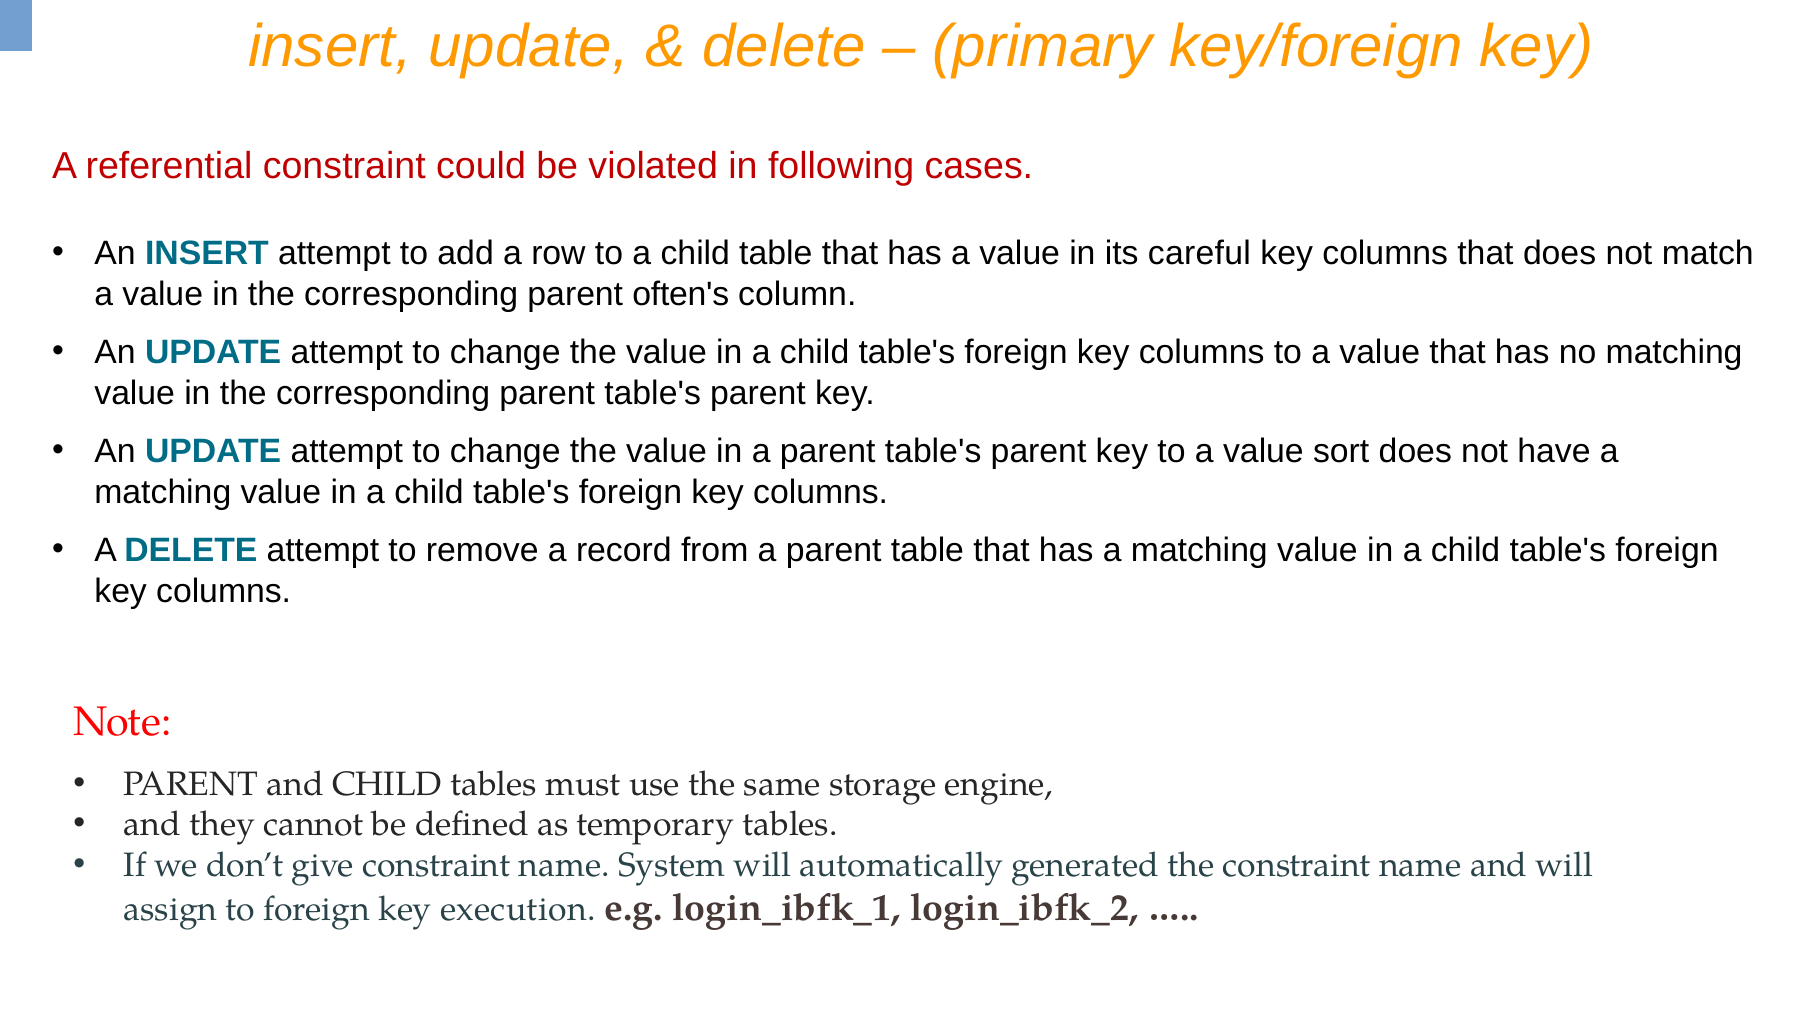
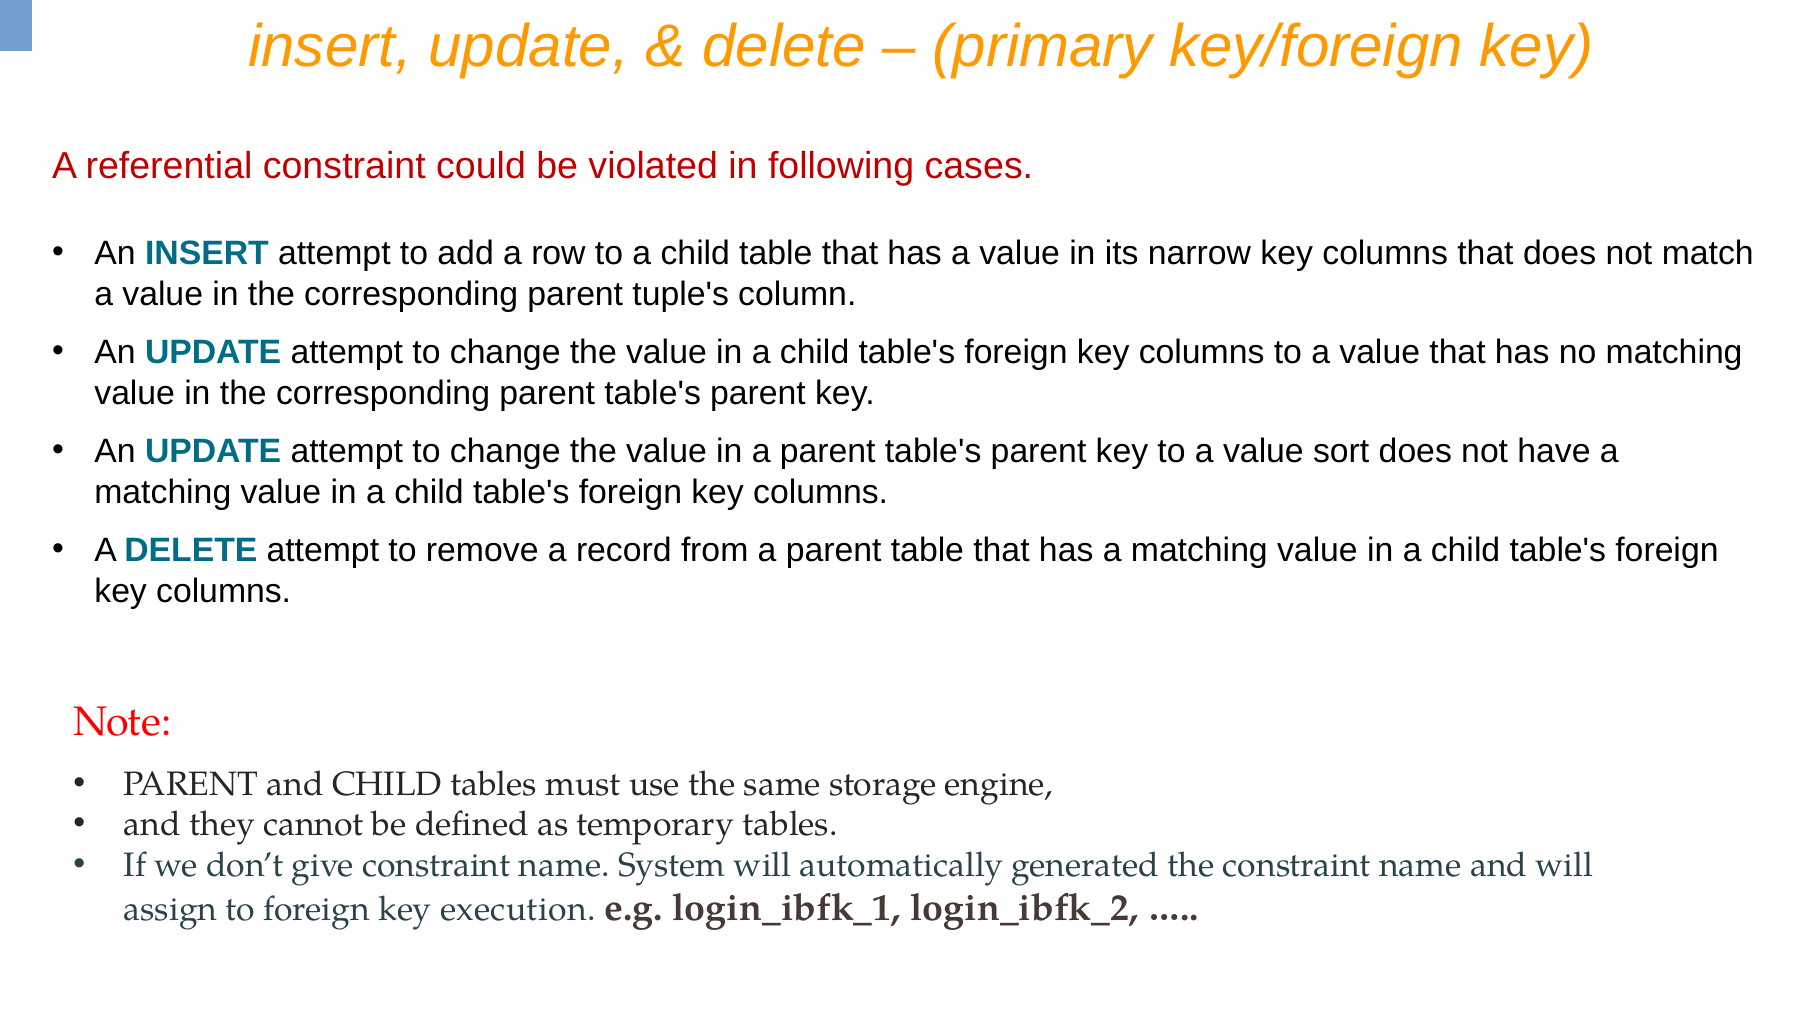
careful: careful -> narrow
often's: often's -> tuple's
